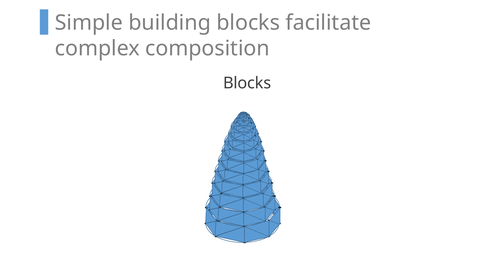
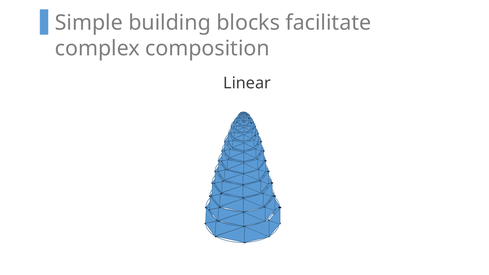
Blocks at (247, 83): Blocks -> Linear
